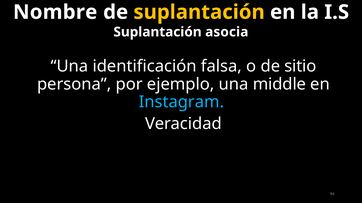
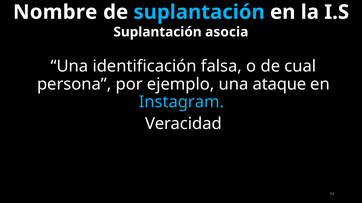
suplantación at (199, 12) colour: yellow -> light blue
sitio: sitio -> cual
middle: middle -> ataque
